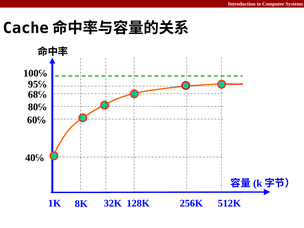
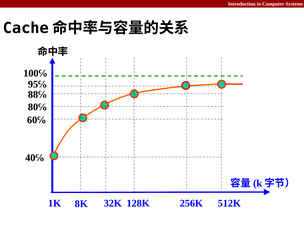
68℅: 68℅ -> 88℅
